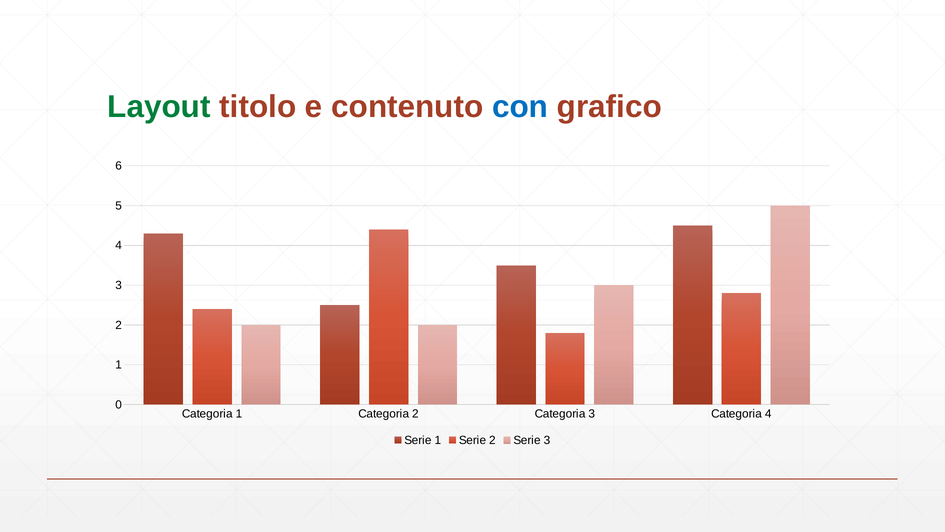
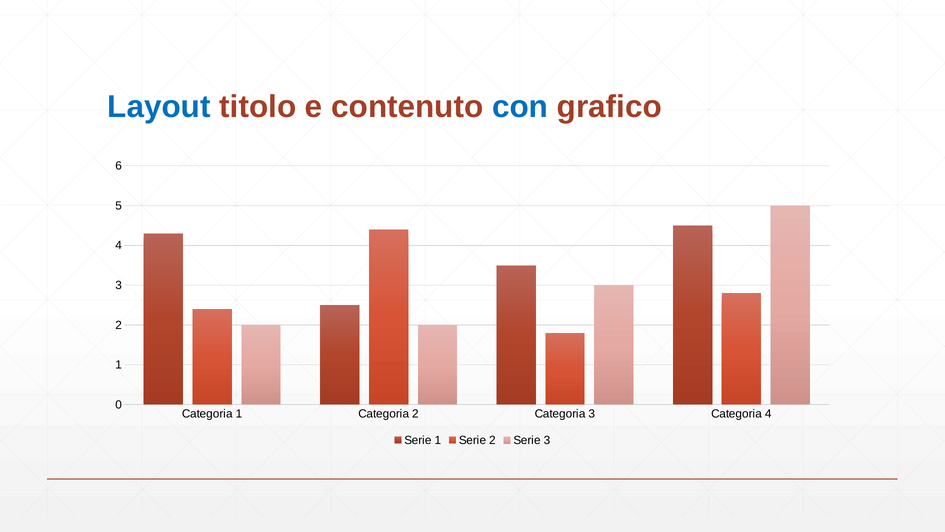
Layout colour: green -> blue
